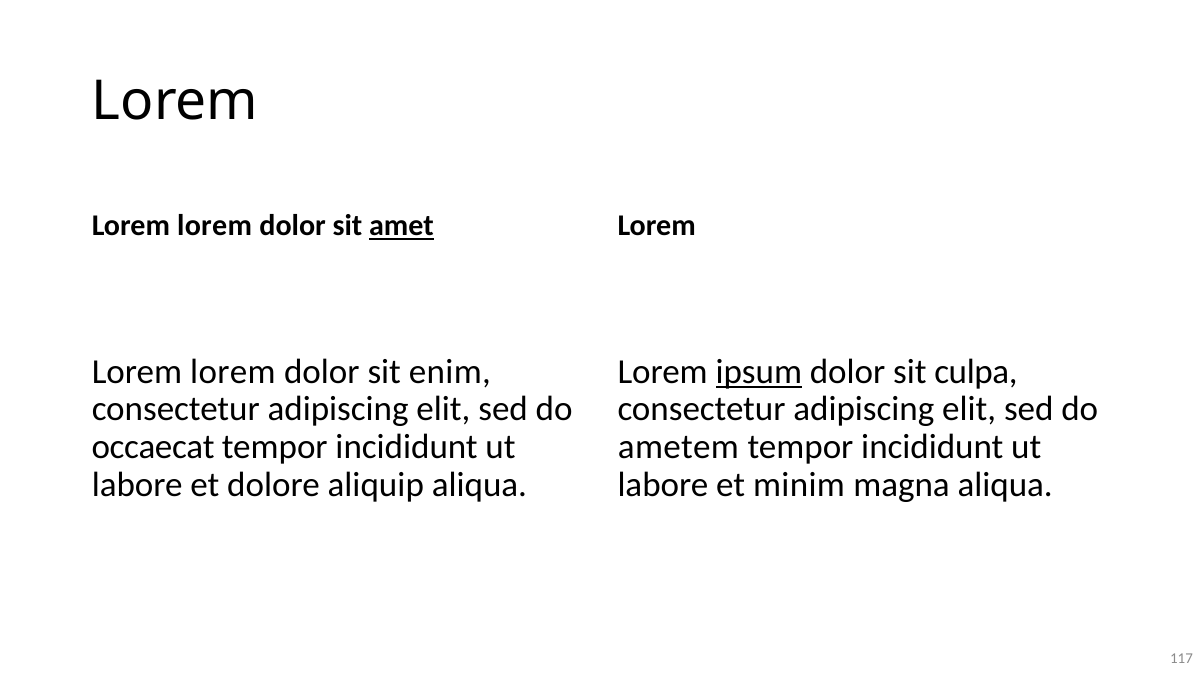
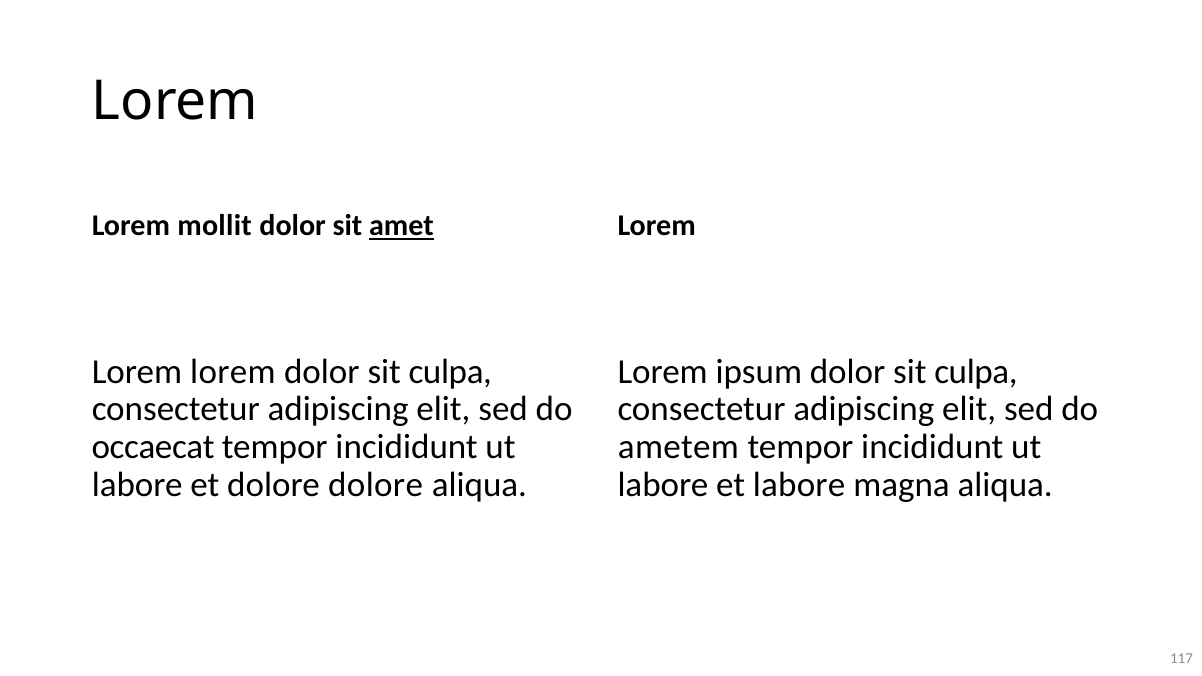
lorem at (215, 226): lorem -> mollit
enim at (450, 372): enim -> culpa
ipsum underline: present -> none
dolore aliquip: aliquip -> dolore
et minim: minim -> labore
